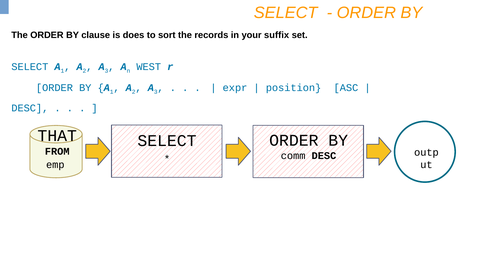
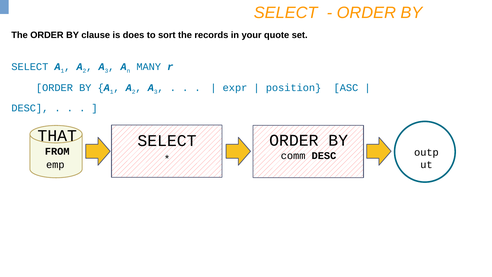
suffix: suffix -> quote
WEST: WEST -> MANY
